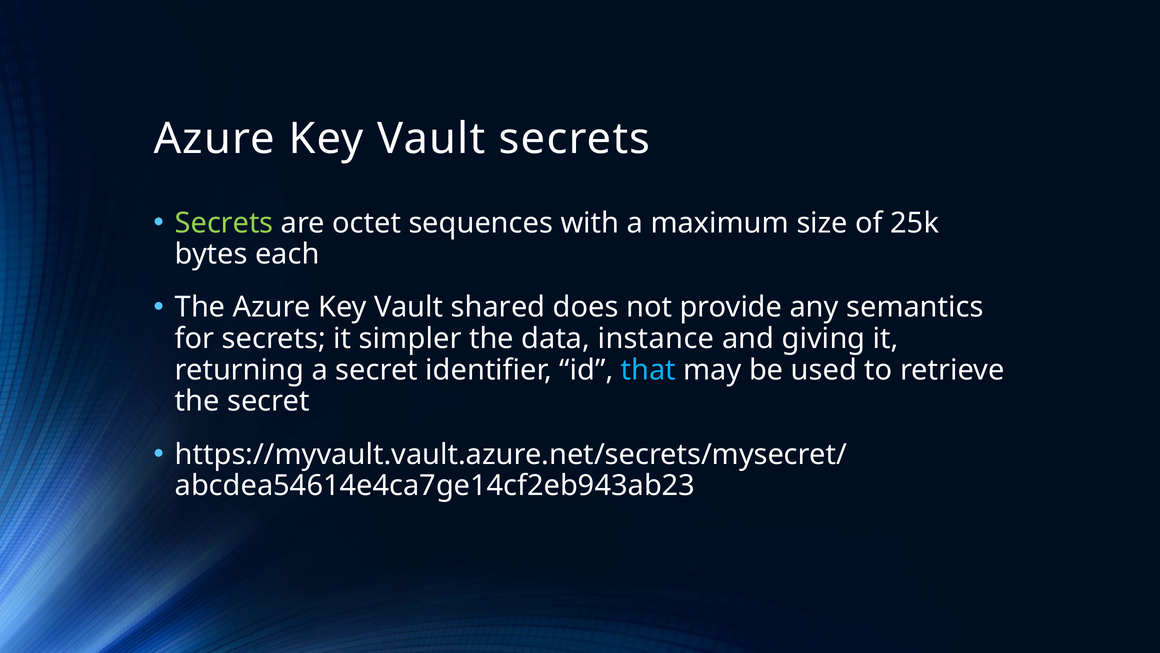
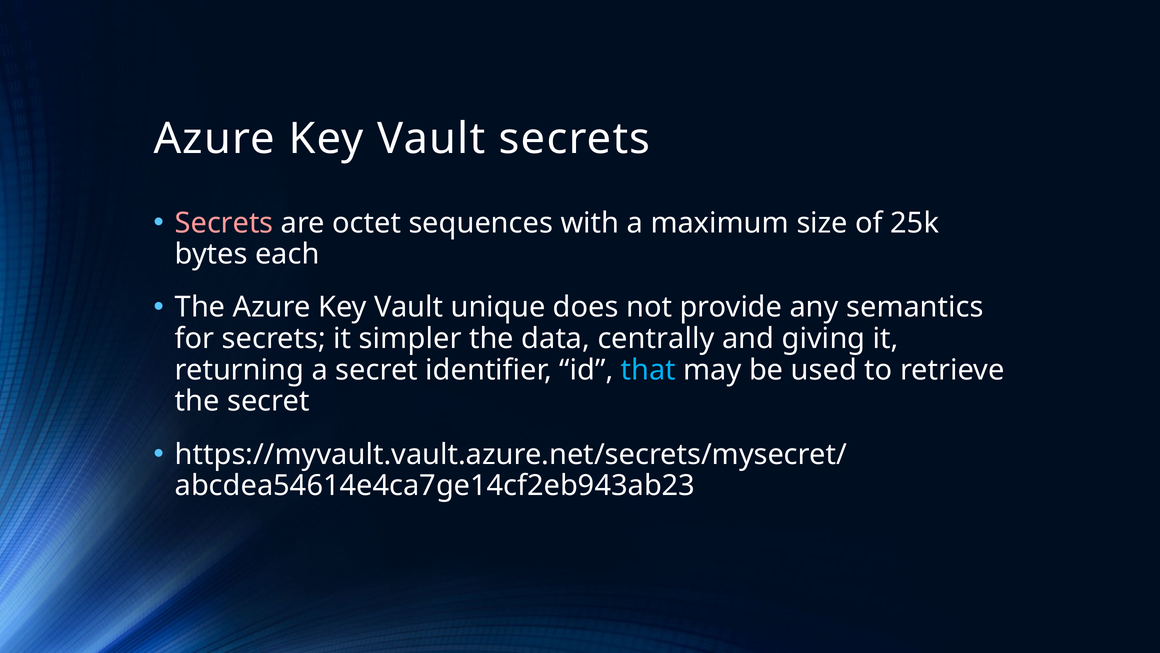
Secrets at (224, 223) colour: light green -> pink
shared: shared -> unique
instance: instance -> centrally
